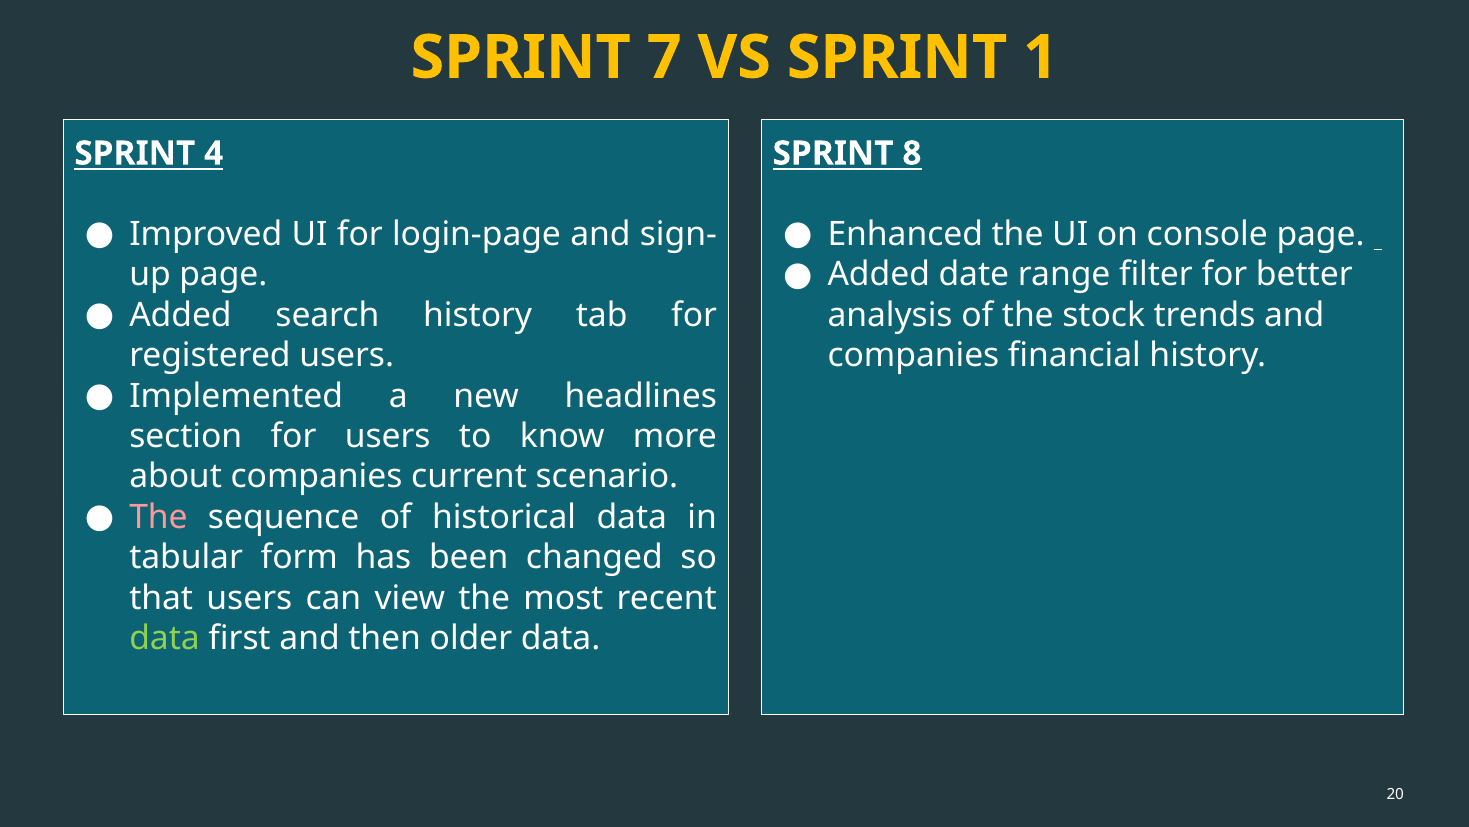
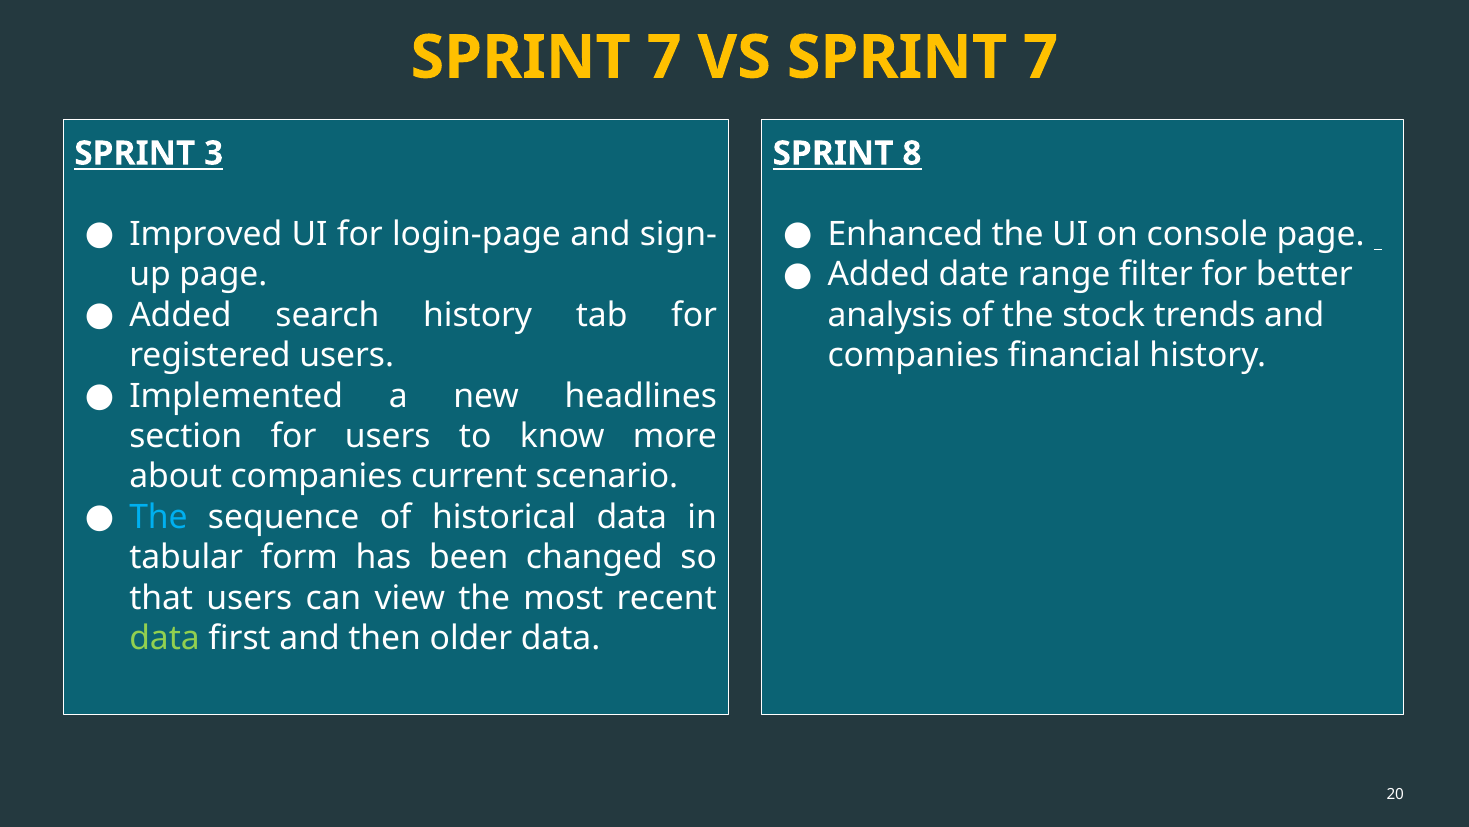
VS SPRINT 1: 1 -> 7
4: 4 -> 3
The at (158, 517) colour: pink -> light blue
